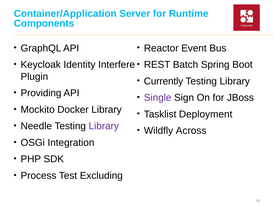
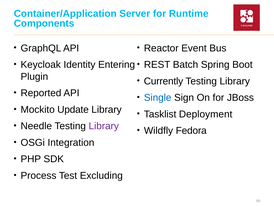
Interfere: Interfere -> Entering
Providing: Providing -> Reported
Single colour: purple -> blue
Docker: Docker -> Update
Across: Across -> Fedora
